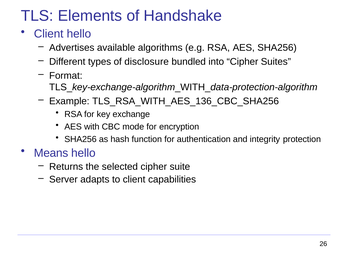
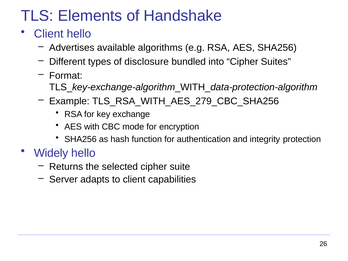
TLS_RSA_WITH_AES_136_CBC_SHA256: TLS_RSA_WITH_AES_136_CBC_SHA256 -> TLS_RSA_WITH_AES_279_CBC_SHA256
Means: Means -> Widely
